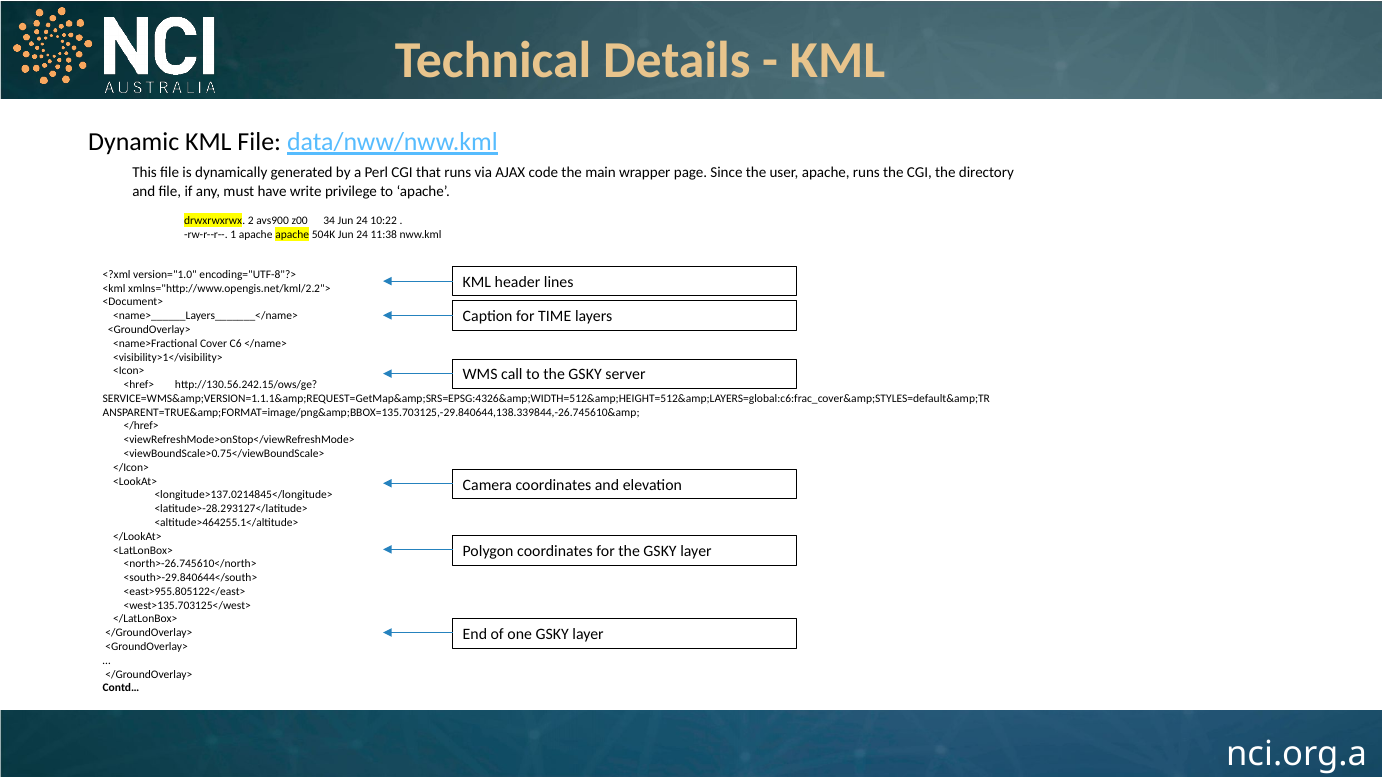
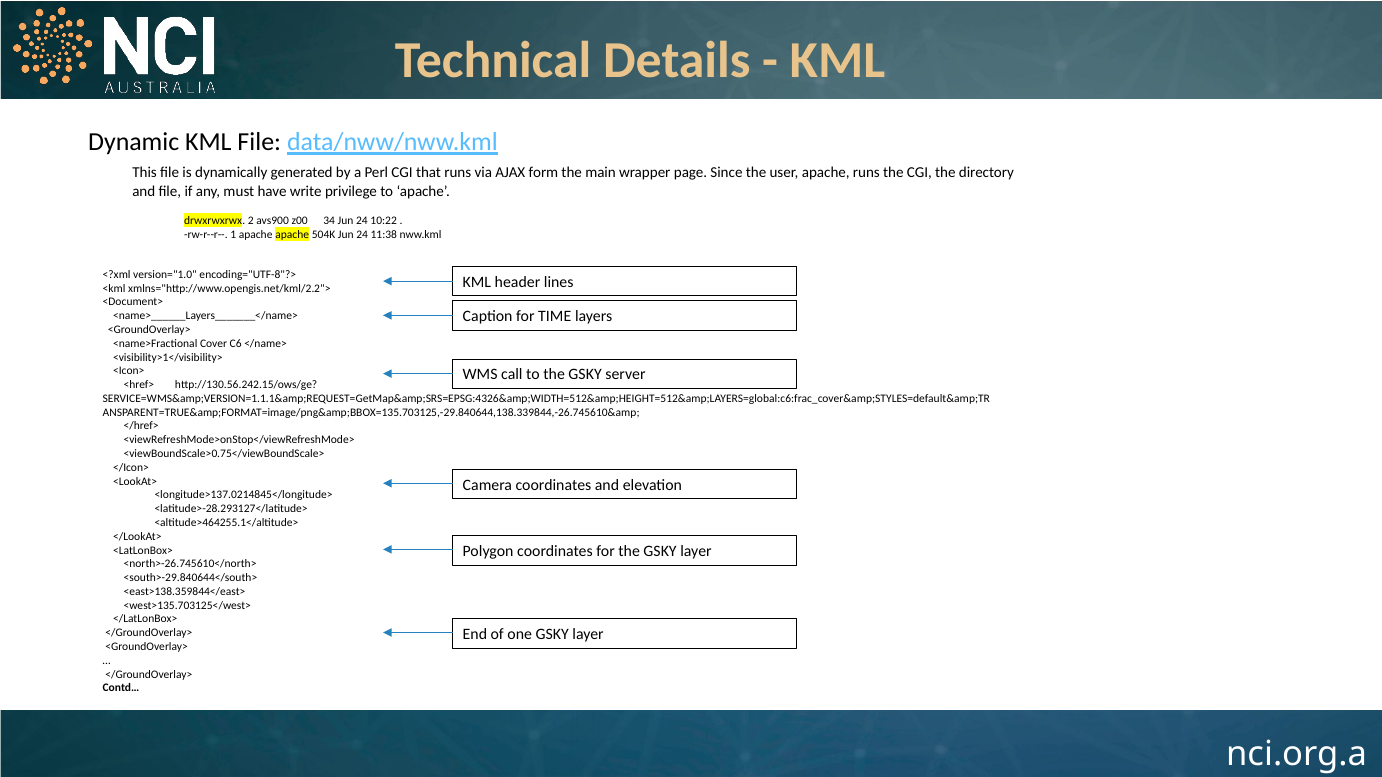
code: code -> form
<east>955.805122</east>: <east>955.805122</east> -> <east>138.359844</east>
